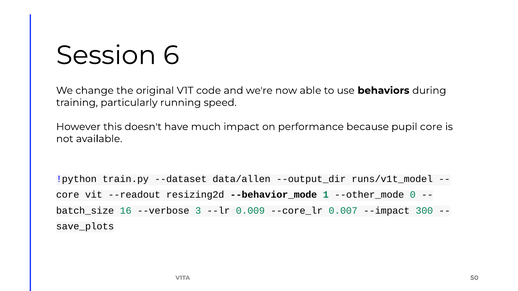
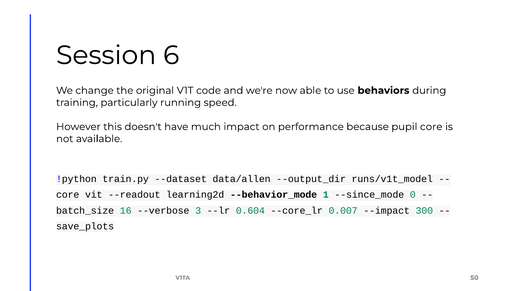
resizing2d: resizing2d -> learning2d
--other_mode: --other_mode -> --since_mode
0.009: 0.009 -> 0.604
